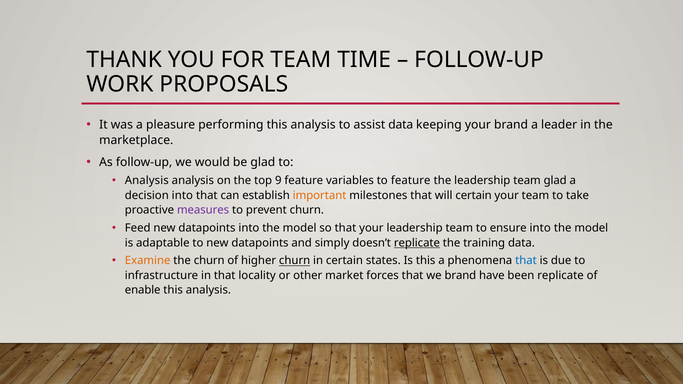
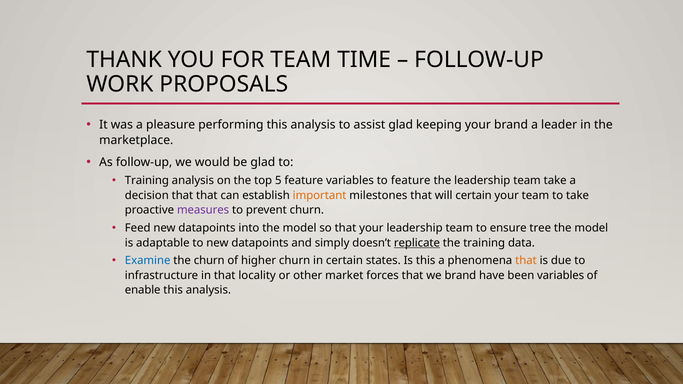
assist data: data -> glad
Analysis at (147, 181): Analysis -> Training
9: 9 -> 5
team glad: glad -> take
decision into: into -> that
ensure into: into -> tree
Examine colour: orange -> blue
churn at (295, 261) underline: present -> none
that at (526, 261) colour: blue -> orange
been replicate: replicate -> variables
